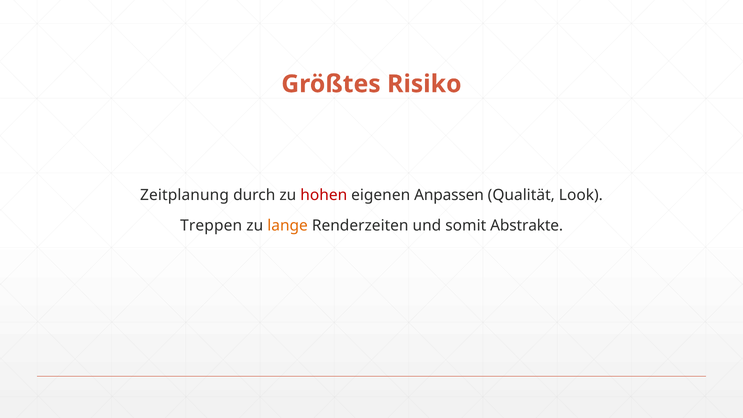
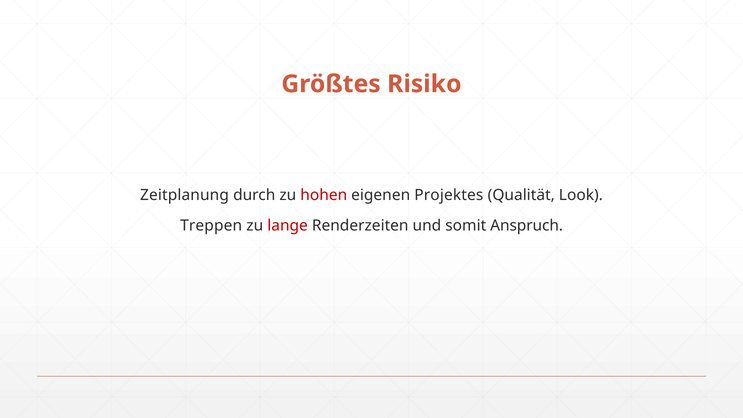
Anpassen: Anpassen -> Projektes
lange colour: orange -> red
Abstrakte: Abstrakte -> Anspruch
